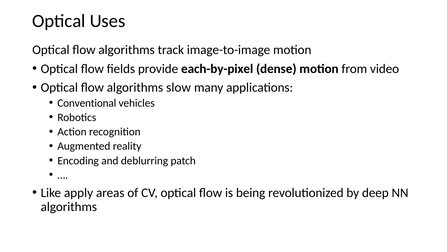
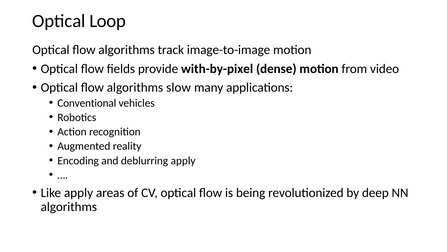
Uses: Uses -> Loop
each-by-pixel: each-by-pixel -> with-by-pixel
deblurring patch: patch -> apply
